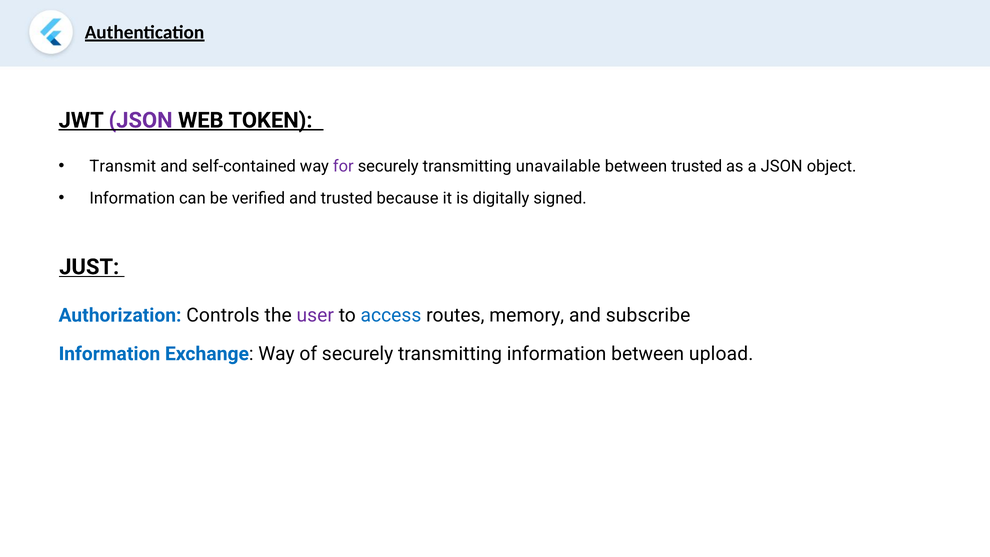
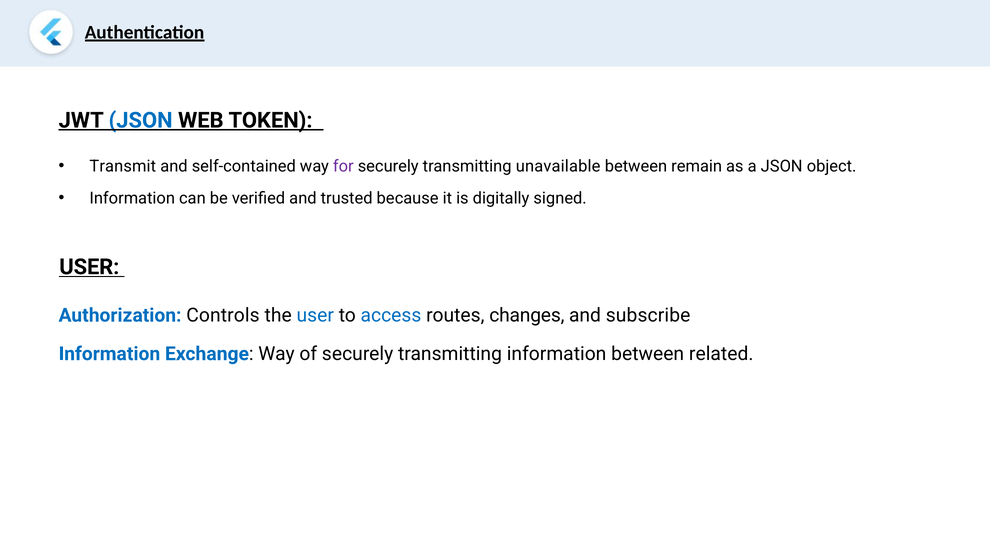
JSON at (141, 120) colour: purple -> blue
between trusted: trusted -> remain
JUST at (89, 267): JUST -> USER
user at (315, 315) colour: purple -> blue
memory: memory -> changes
upload: upload -> related
